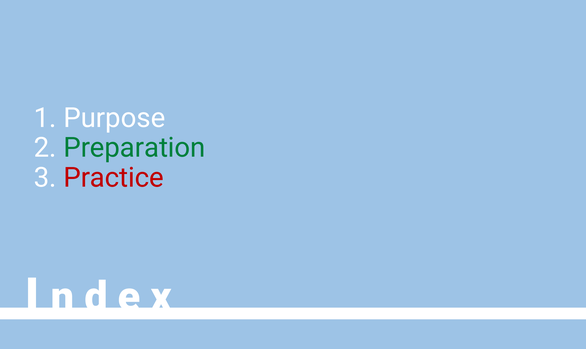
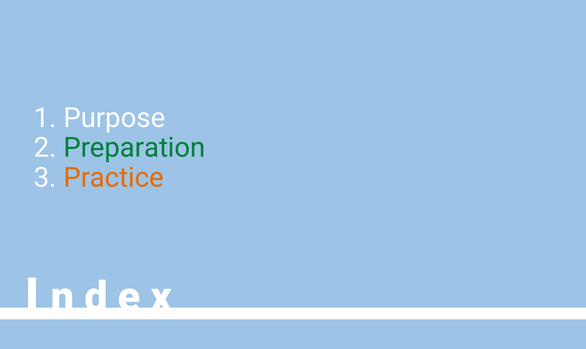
Practice colour: red -> orange
